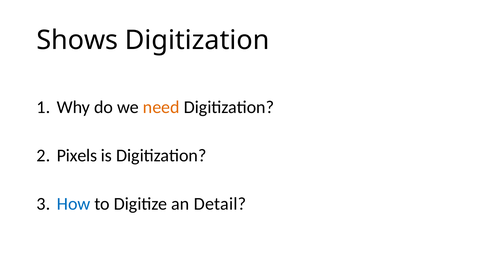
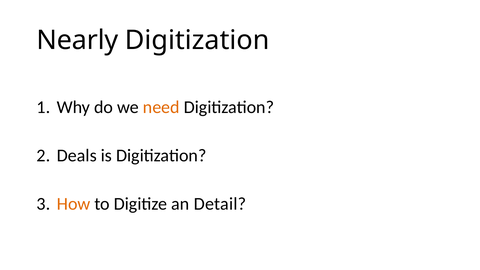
Shows: Shows -> Nearly
Pixels: Pixels -> Deals
How colour: blue -> orange
